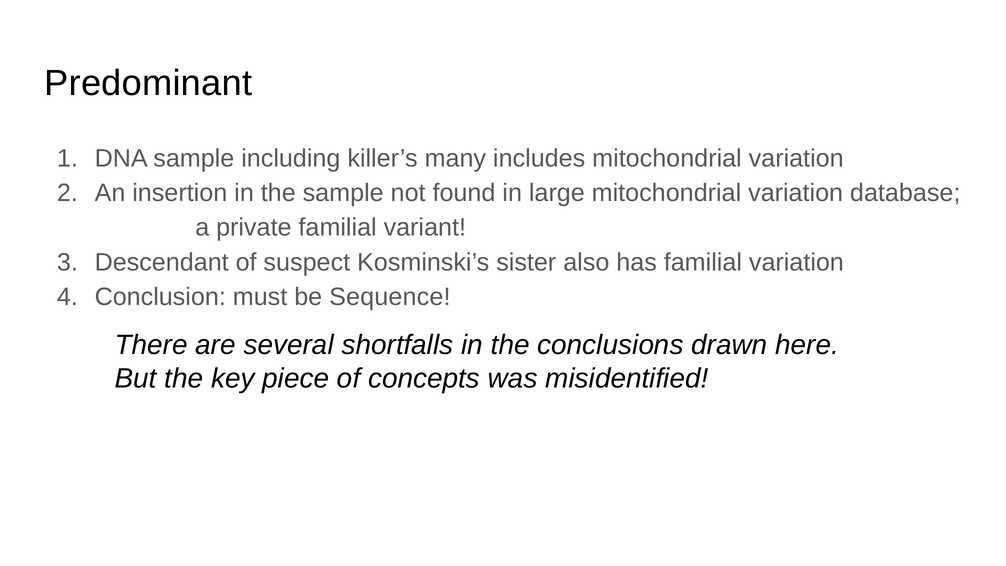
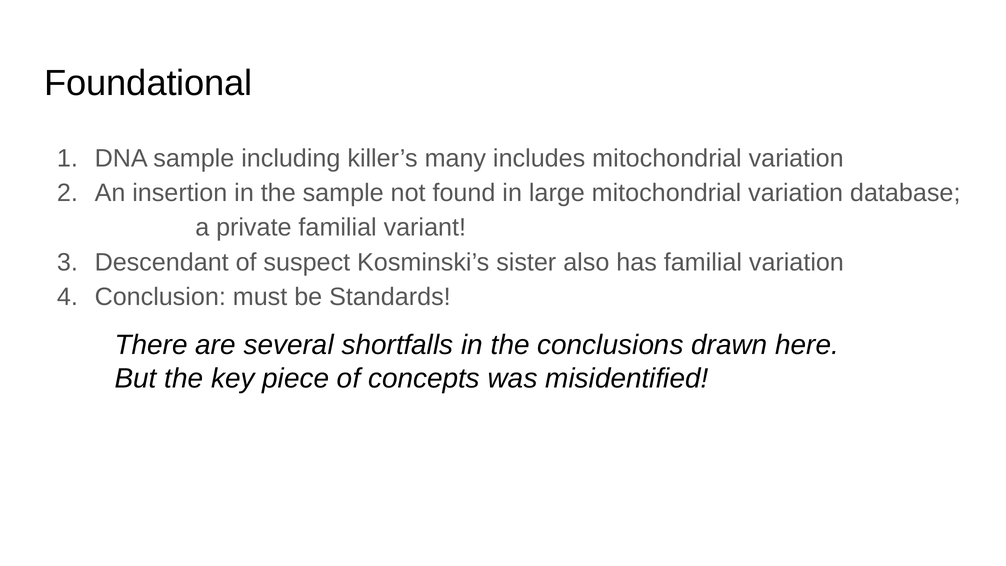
Predominant: Predominant -> Foundational
Sequence: Sequence -> Standards
